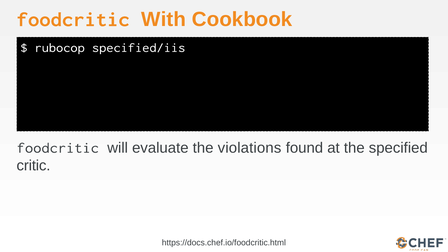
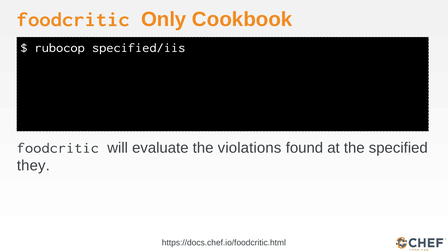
With: With -> Only
critic: critic -> they
